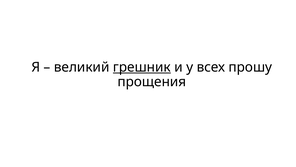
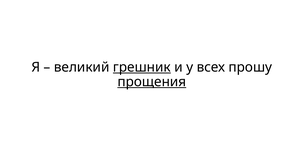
прощения underline: none -> present
